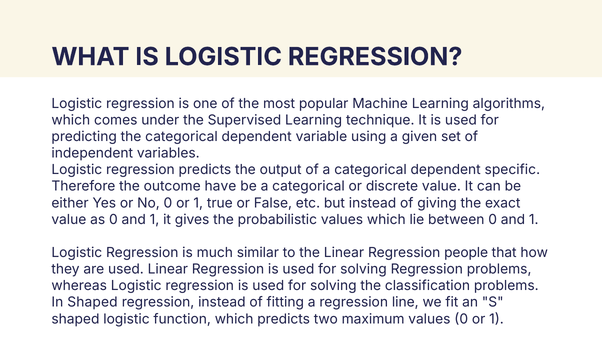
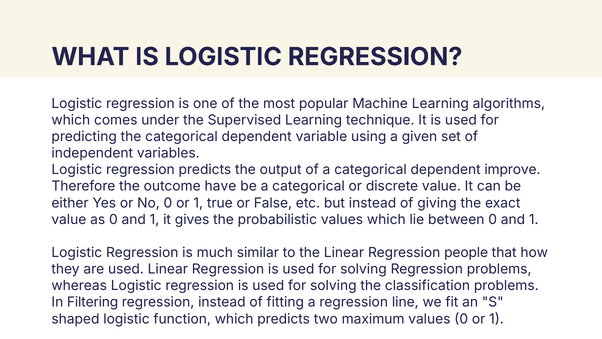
specific: specific -> improve
In Shaped: Shaped -> Filtering
